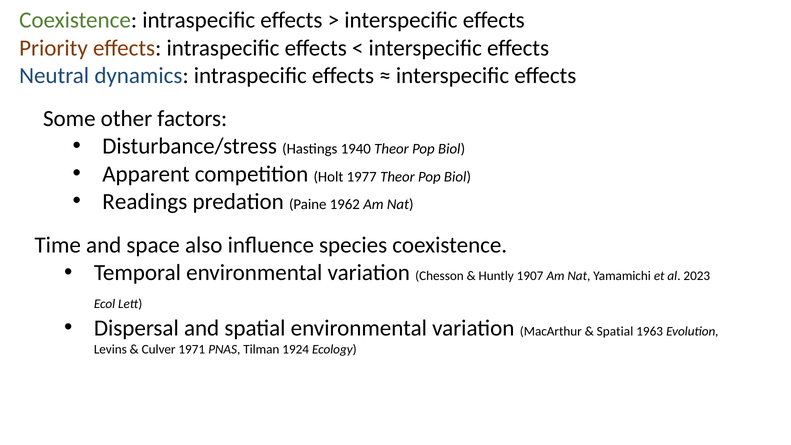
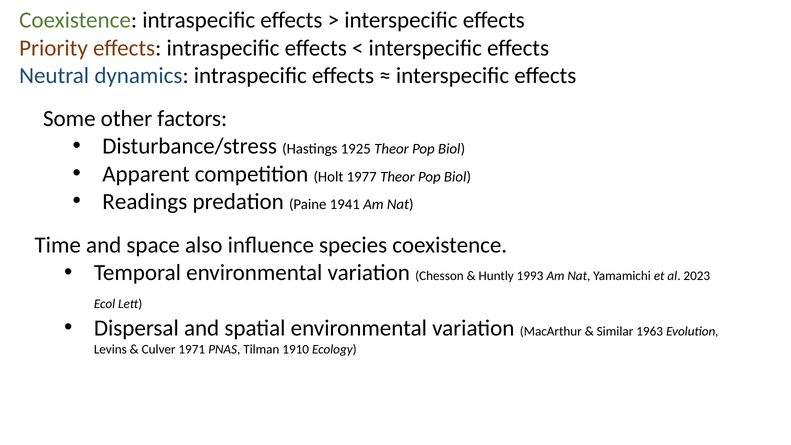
1940: 1940 -> 1925
1962: 1962 -> 1941
1907: 1907 -> 1993
Spatial at (615, 331): Spatial -> Similar
1924: 1924 -> 1910
